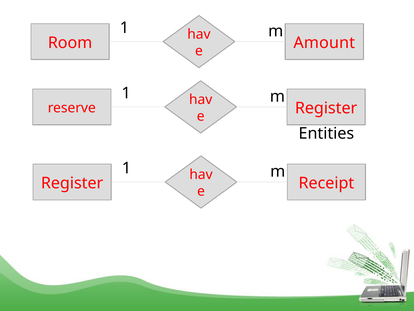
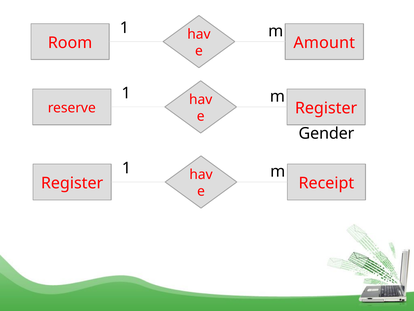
Entities: Entities -> Gender
